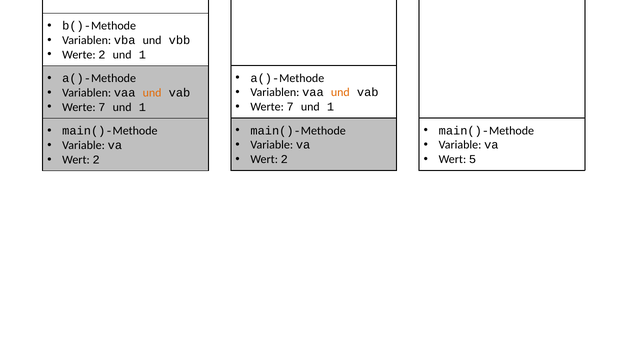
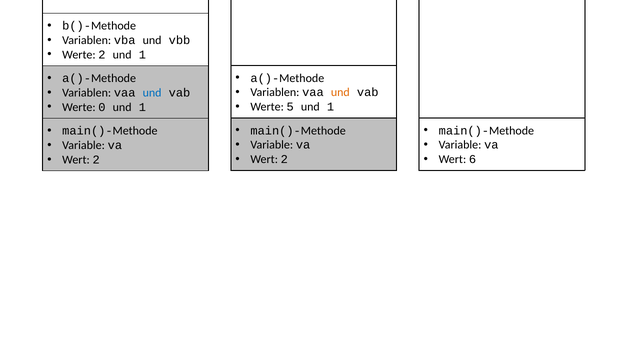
und at (152, 93) colour: orange -> blue
7 at (290, 107): 7 -> 5
7 at (102, 107): 7 -> 0
5: 5 -> 6
